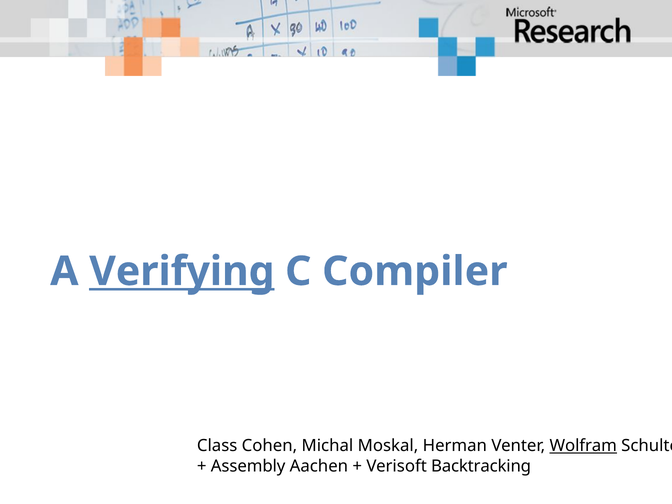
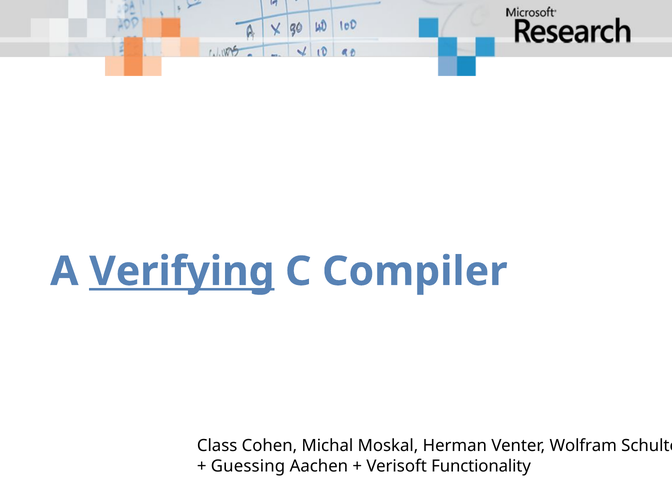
Wolfram underline: present -> none
Assembly: Assembly -> Guessing
Backtracking: Backtracking -> Functionality
